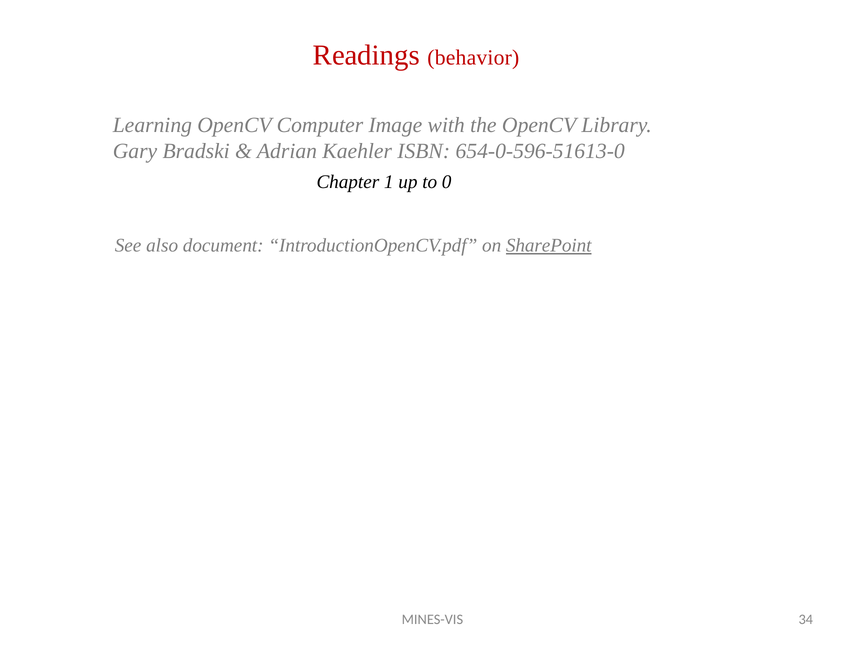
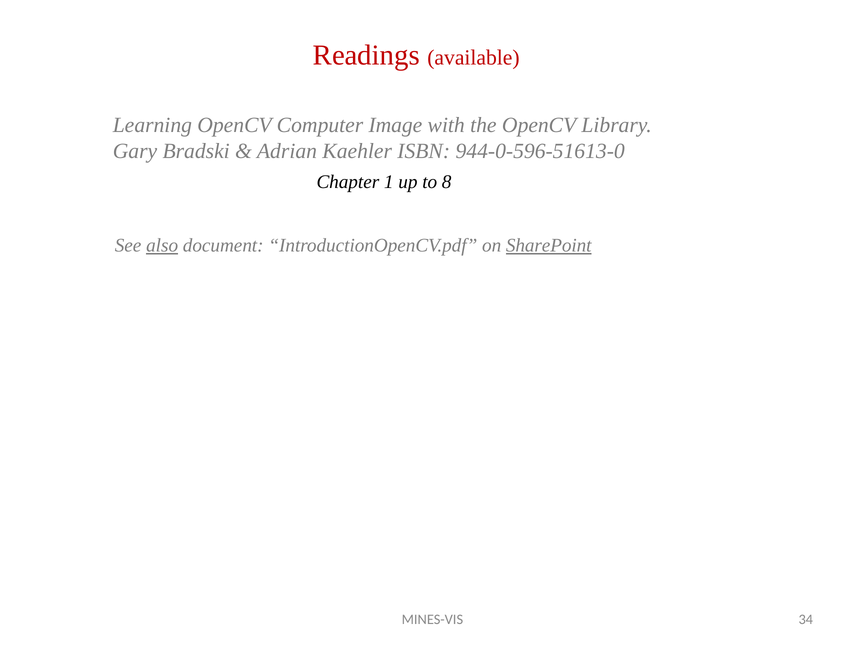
behavior: behavior -> available
654-0-596-51613-0: 654-0-596-51613-0 -> 944-0-596-51613-0
0: 0 -> 8
also underline: none -> present
